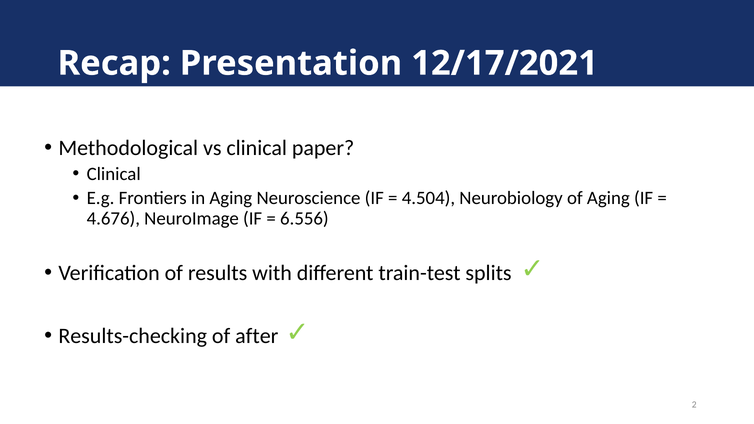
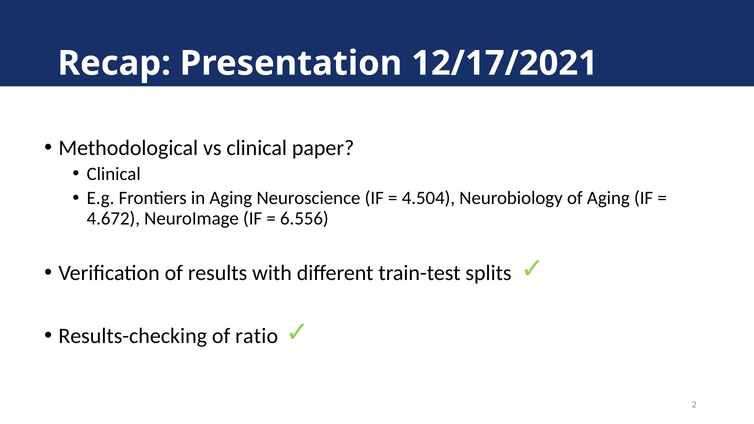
4.676: 4.676 -> 4.672
after: after -> ratio
